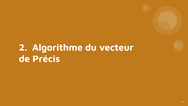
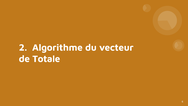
Précis: Précis -> Totale
